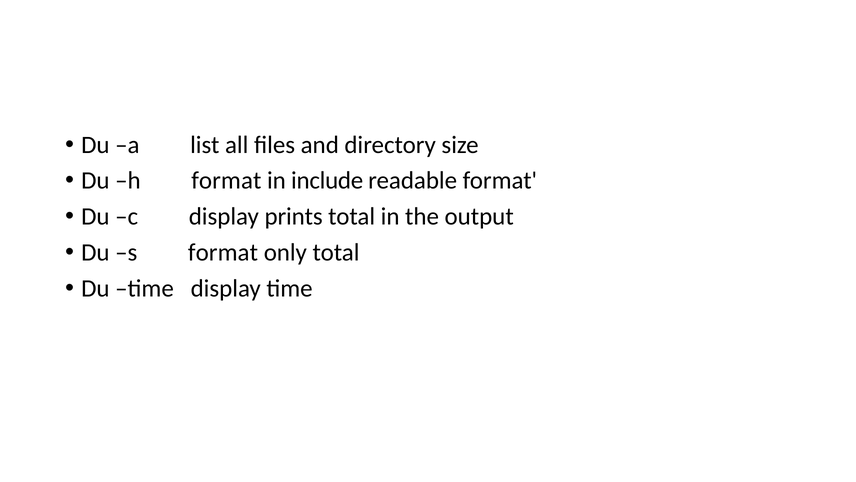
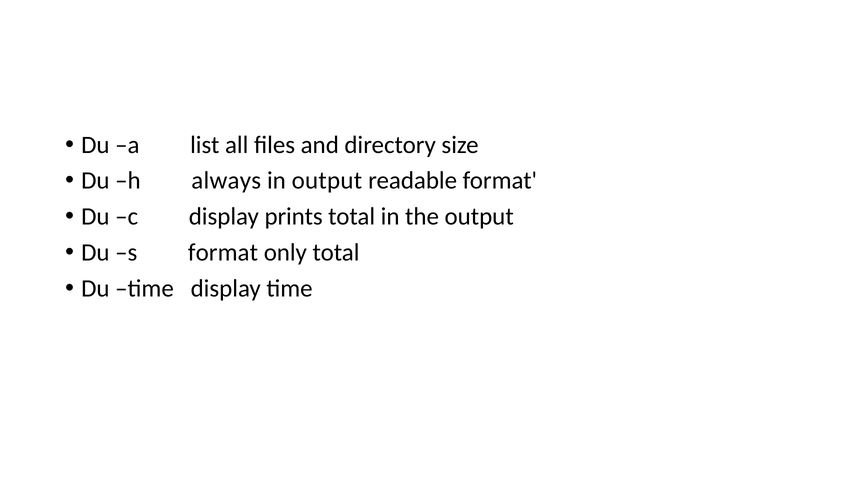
h format: format -> always
in include: include -> output
